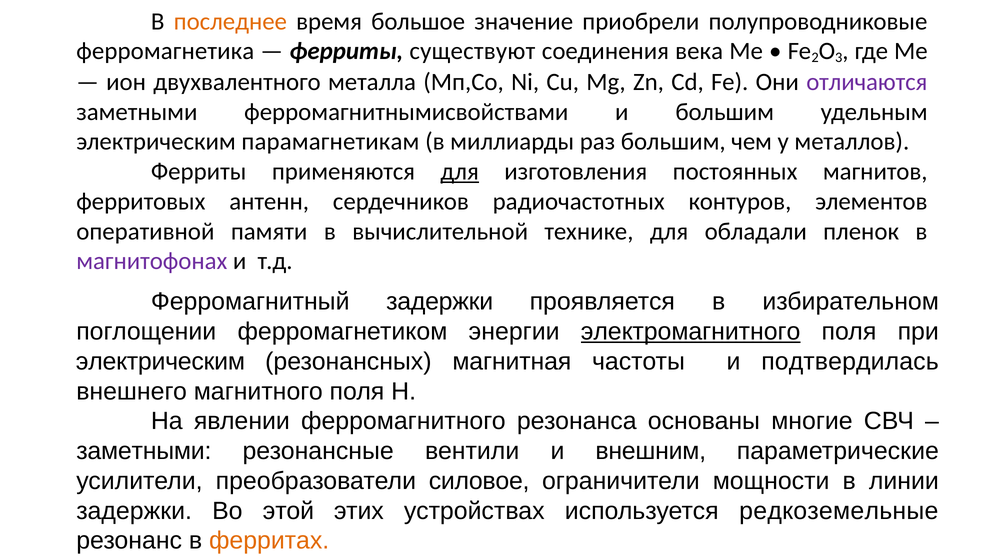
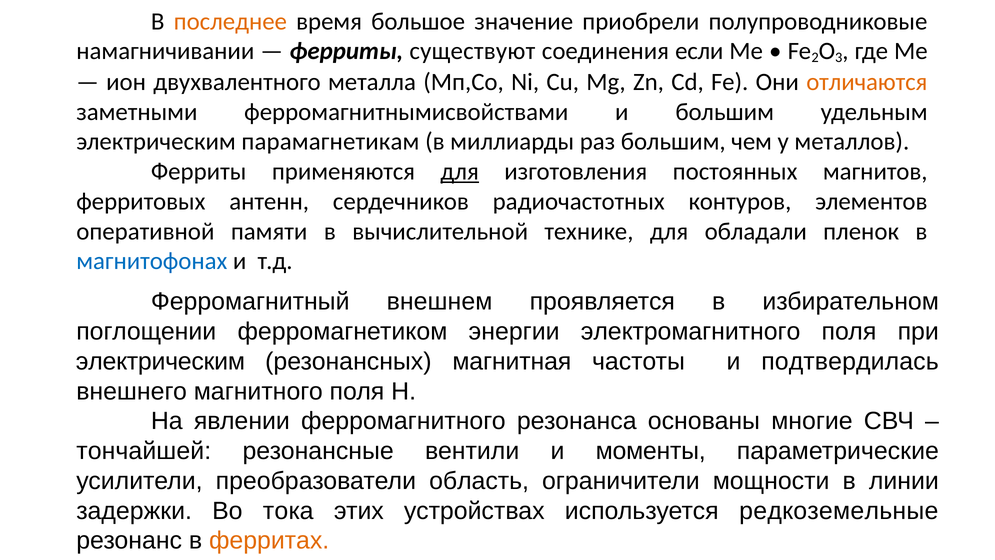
ферромагнетика: ферромагнетика -> намагничивании
века: века -> если
отличаются colour: purple -> orange
магнитофонах colour: purple -> blue
Ферромагнитный задержки: задержки -> внешнем
электромагнитного underline: present -> none
заметными at (144, 451): заметными -> тончайшей
внешним: внешним -> моменты
силовое: силовое -> область
этой: этой -> тока
